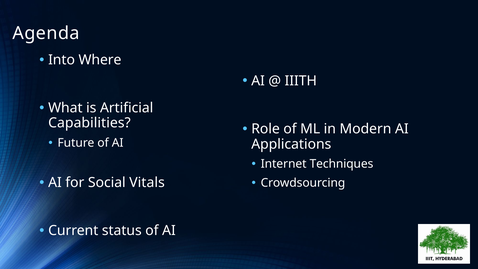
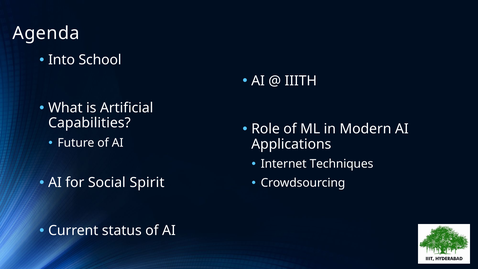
Where: Where -> School
Vitals: Vitals -> Spirit
